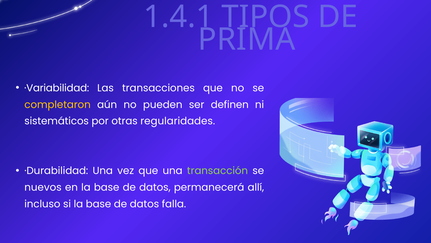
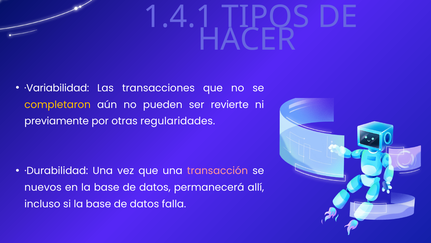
PRIMA: PRIMA -> HACER
definen: definen -> revierte
sistemáticos: sistemáticos -> previamente
transacción colour: light green -> pink
